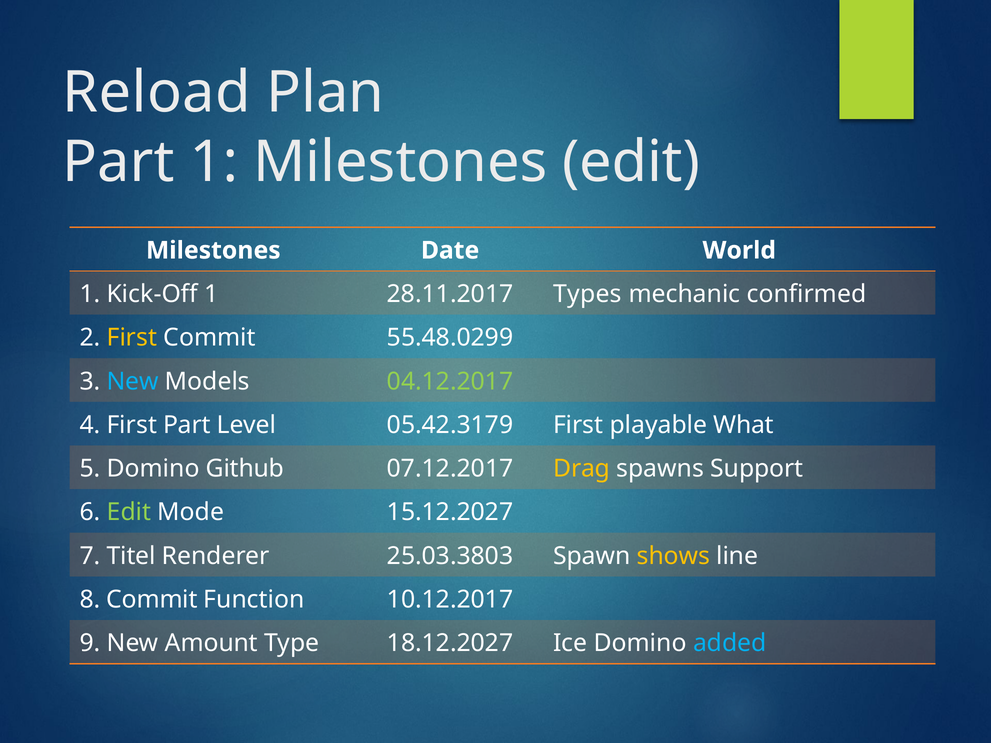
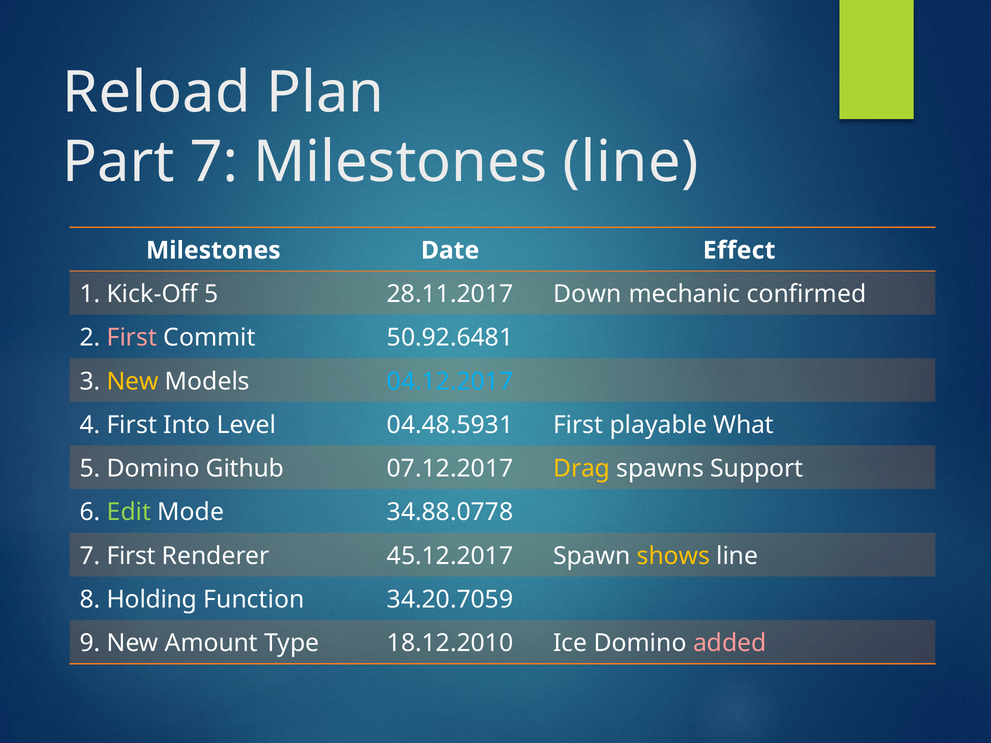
Part 1: 1 -> 7
Milestones edit: edit -> line
World: World -> Effect
Kick-Off 1: 1 -> 5
Types: Types -> Down
First at (132, 338) colour: yellow -> pink
55.48.0299: 55.48.0299 -> 50.92.6481
New at (133, 381) colour: light blue -> yellow
04.12.2017 colour: light green -> light blue
First Part: Part -> Into
05.42.3179: 05.42.3179 -> 04.48.5931
15.12.2027: 15.12.2027 -> 34.88.0778
7 Titel: Titel -> First
25.03.3803: 25.03.3803 -> 45.12.2017
8 Commit: Commit -> Holding
10.12.2017: 10.12.2017 -> 34.20.7059
18.12.2027: 18.12.2027 -> 18.12.2010
added colour: light blue -> pink
